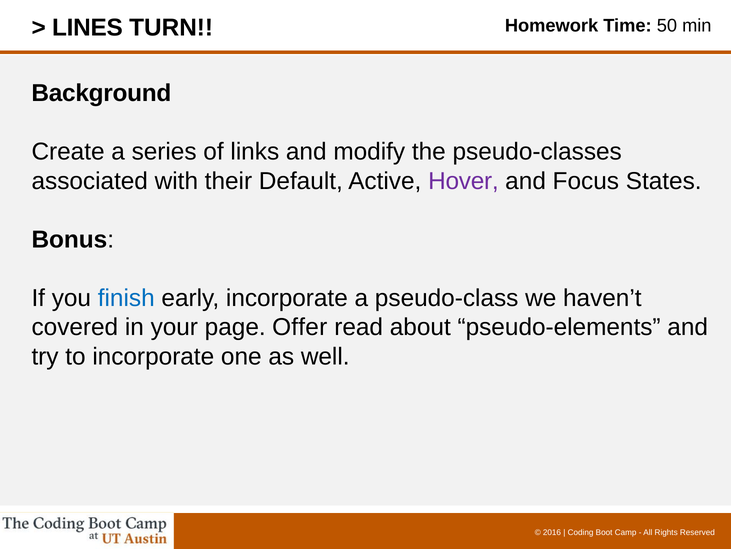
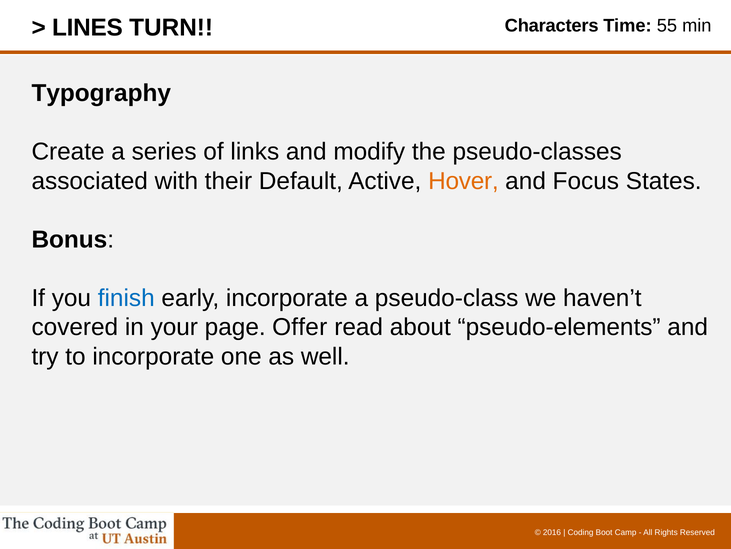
Homework: Homework -> Characters
50: 50 -> 55
Background: Background -> Typography
Hover colour: purple -> orange
